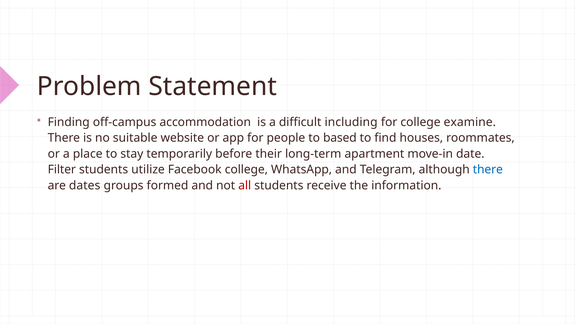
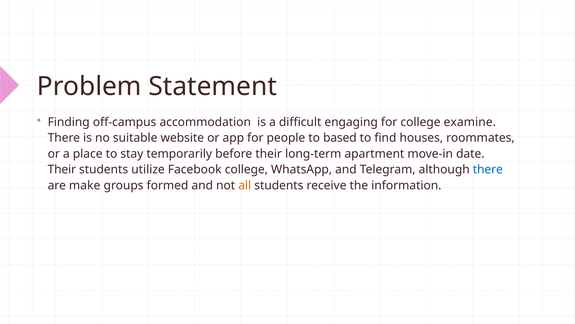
including: including -> engaging
Filter at (62, 169): Filter -> Their
dates: dates -> make
all colour: red -> orange
